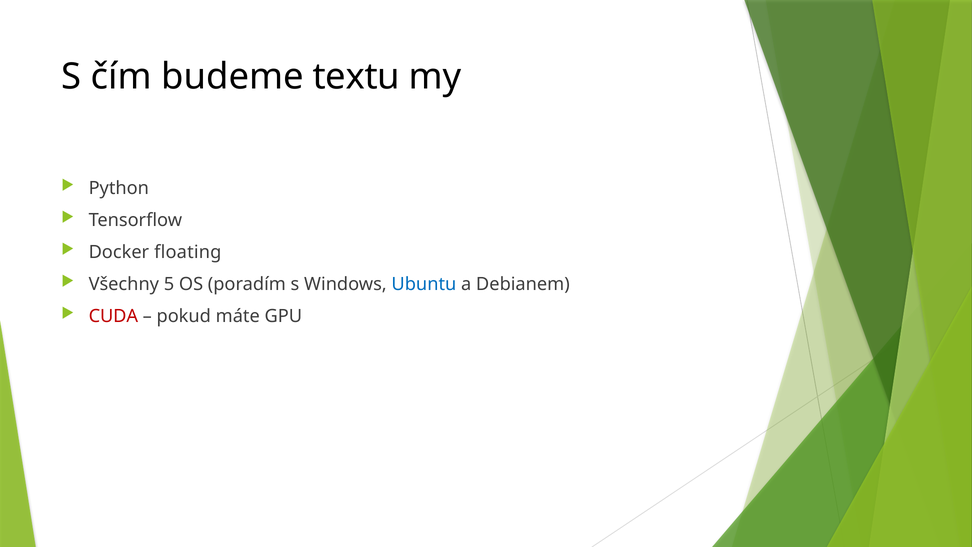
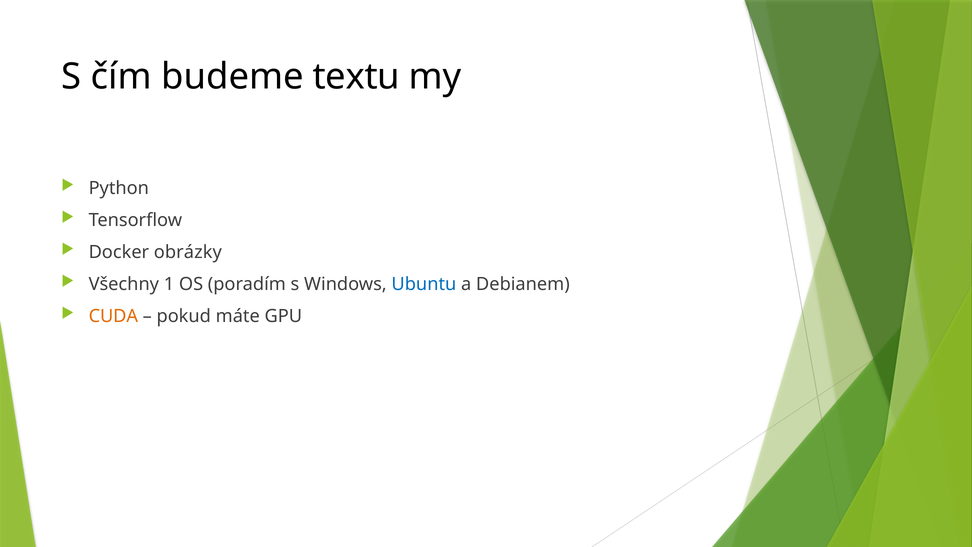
floating: floating -> obrázky
5: 5 -> 1
CUDA colour: red -> orange
